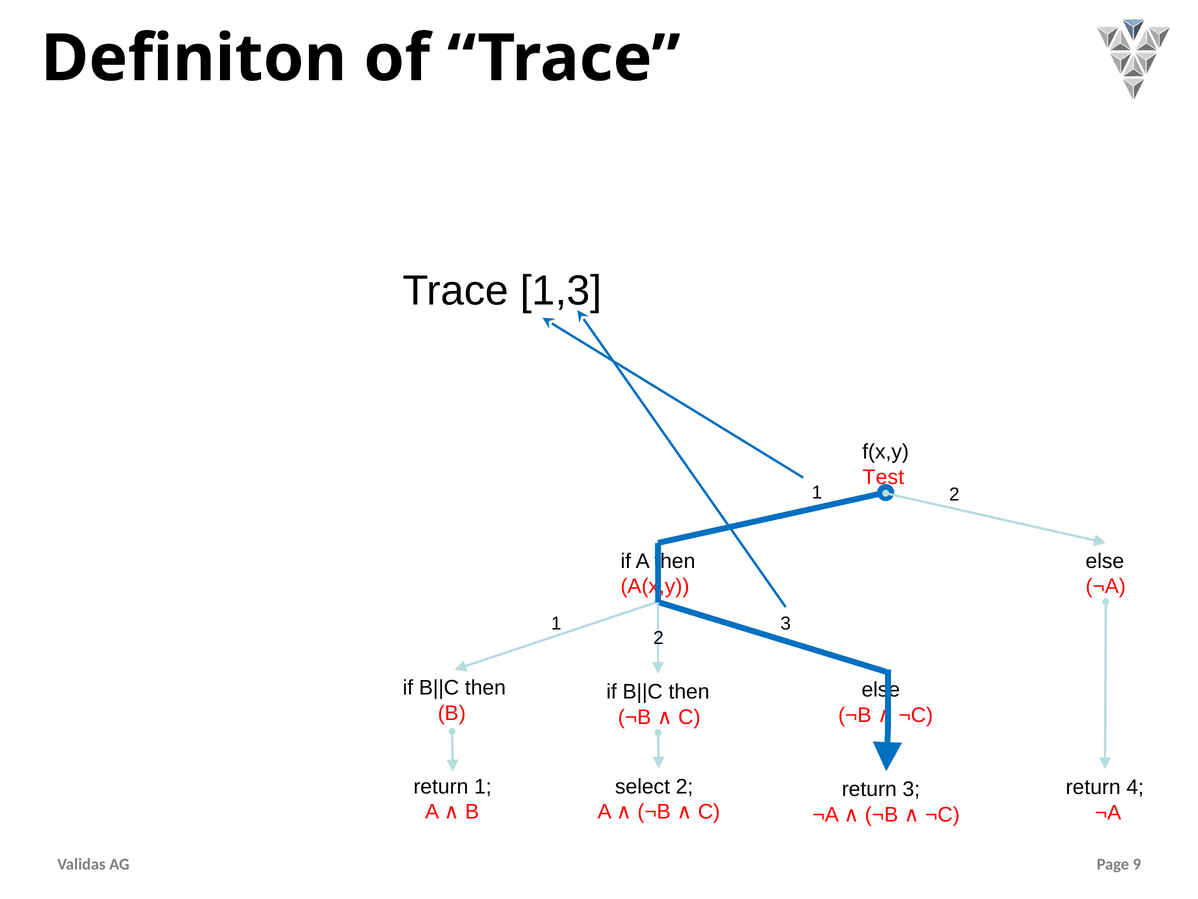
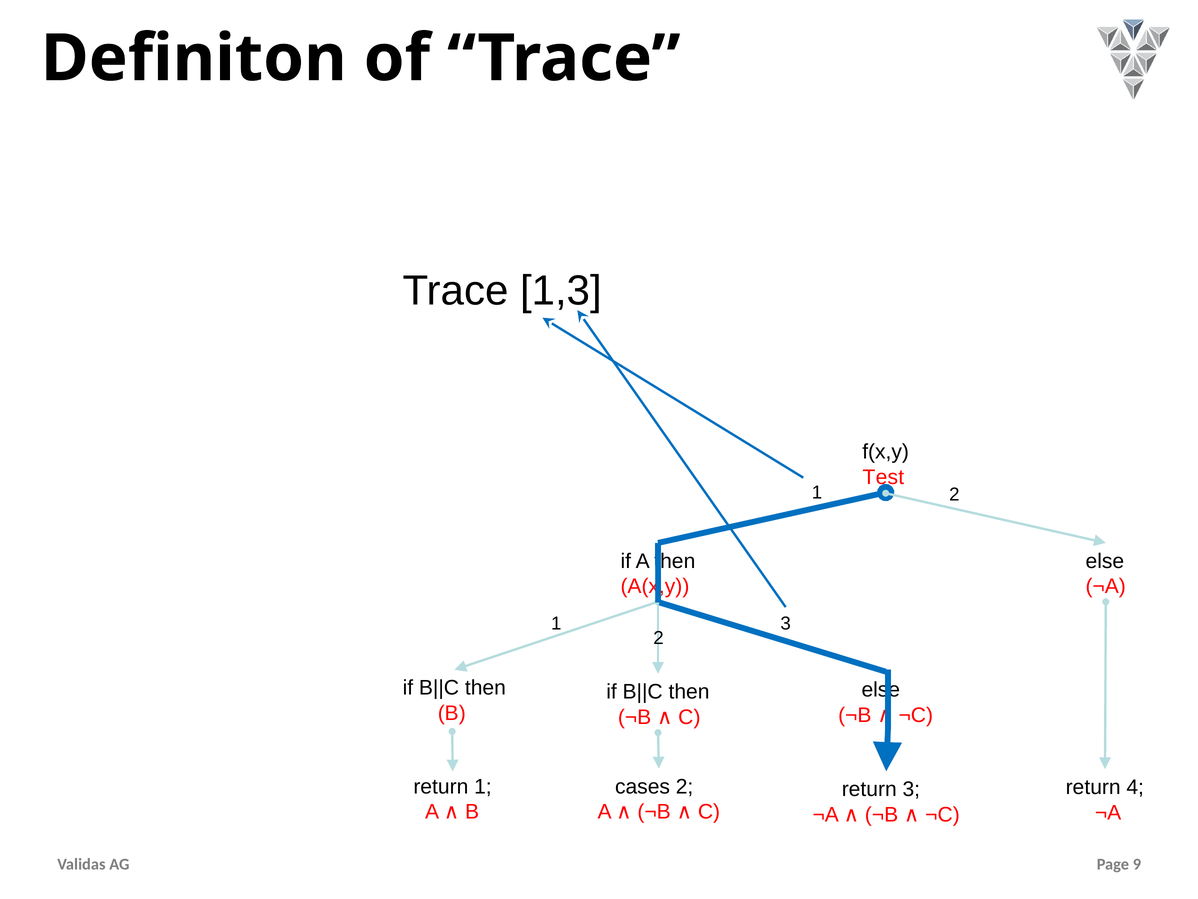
select: select -> cases
